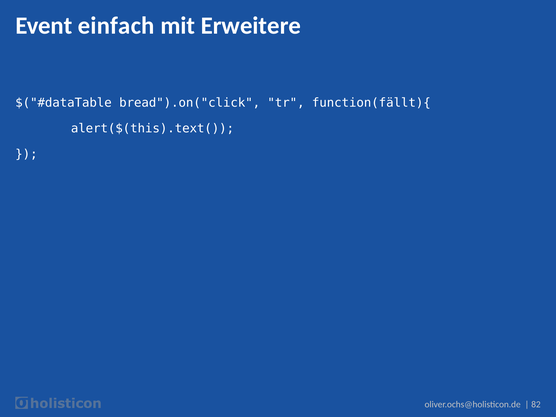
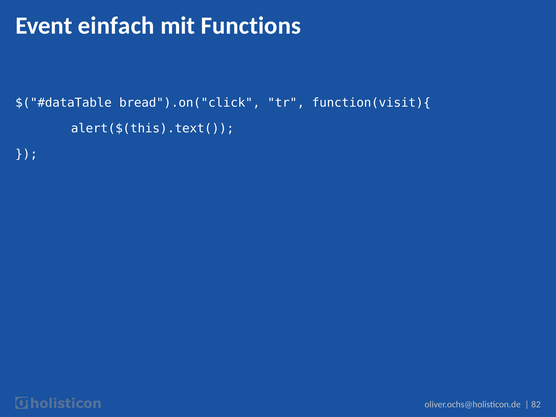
Erweitere: Erweitere -> Functions
function(fällt){: function(fällt){ -> function(visit){
